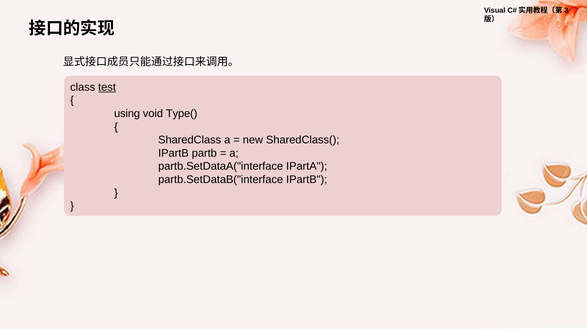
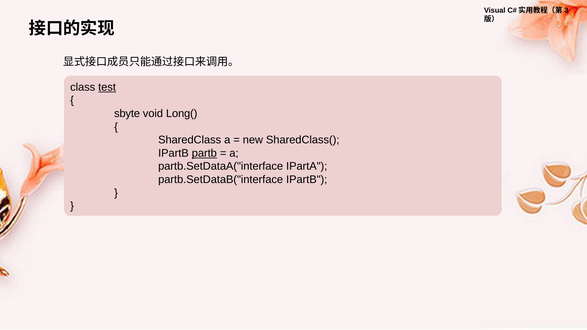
using: using -> sbyte
Type(: Type( -> Long(
partb underline: none -> present
